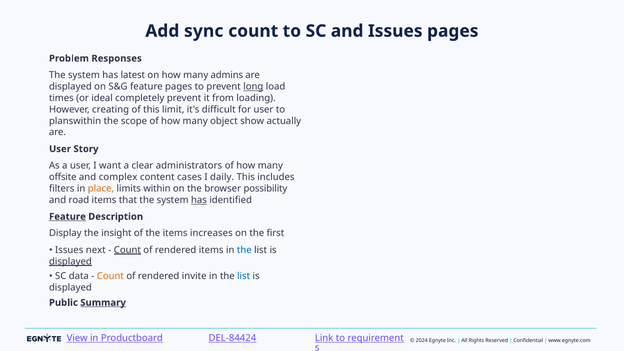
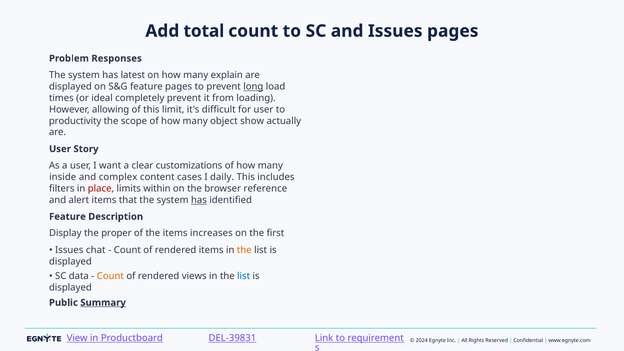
sync: sync -> total
admins: admins -> explain
creating: creating -> allowing
planswithin: planswithin -> productivity
administrators: administrators -> customizations
offsite: offsite -> inside
place colour: orange -> red
possibility: possibility -> reference
road: road -> alert
Feature at (67, 217) underline: present -> none
insight: insight -> proper
next: next -> chat
Count at (127, 250) underline: present -> none
the at (244, 250) colour: blue -> orange
displayed at (70, 261) underline: present -> none
invite: invite -> views
DEL-84424: DEL-84424 -> DEL-39831
